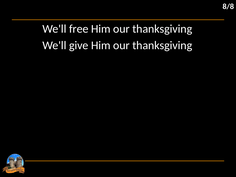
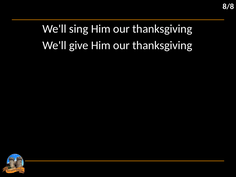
free: free -> sing
